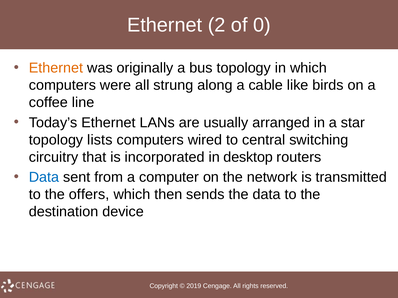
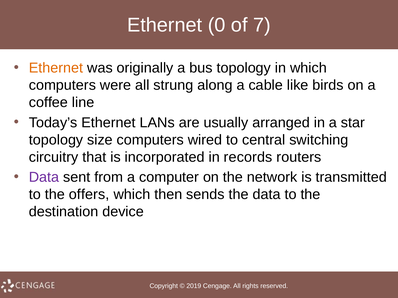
2: 2 -> 0
0: 0 -> 7
lists: lists -> size
desktop: desktop -> records
Data at (44, 177) colour: blue -> purple
